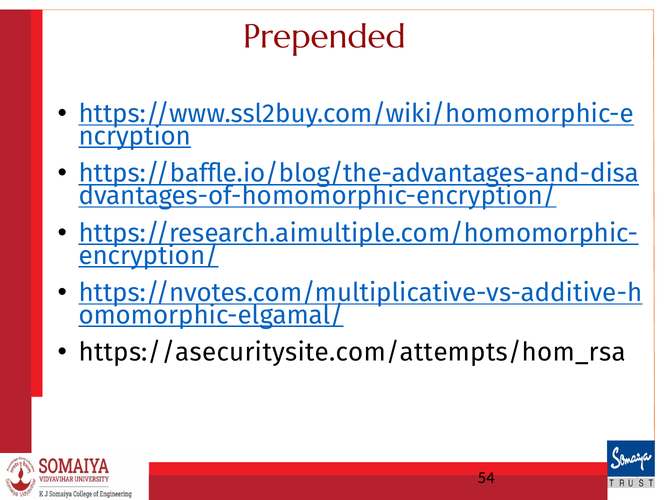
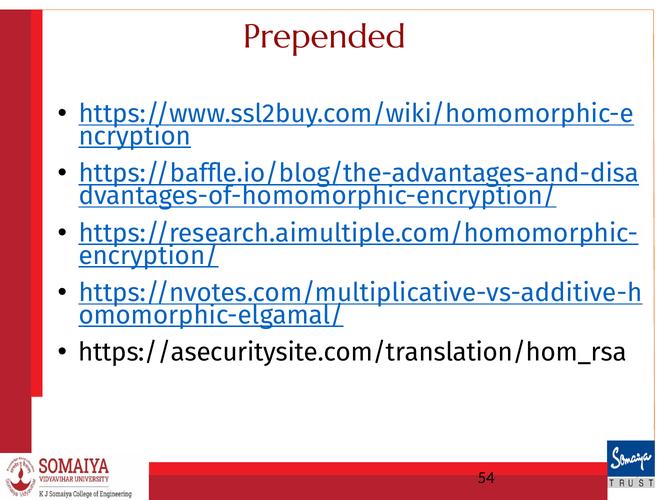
https://asecuritysite.com/attempts/hom_rsa: https://asecuritysite.com/attempts/hom_rsa -> https://asecuritysite.com/translation/hom_rsa
